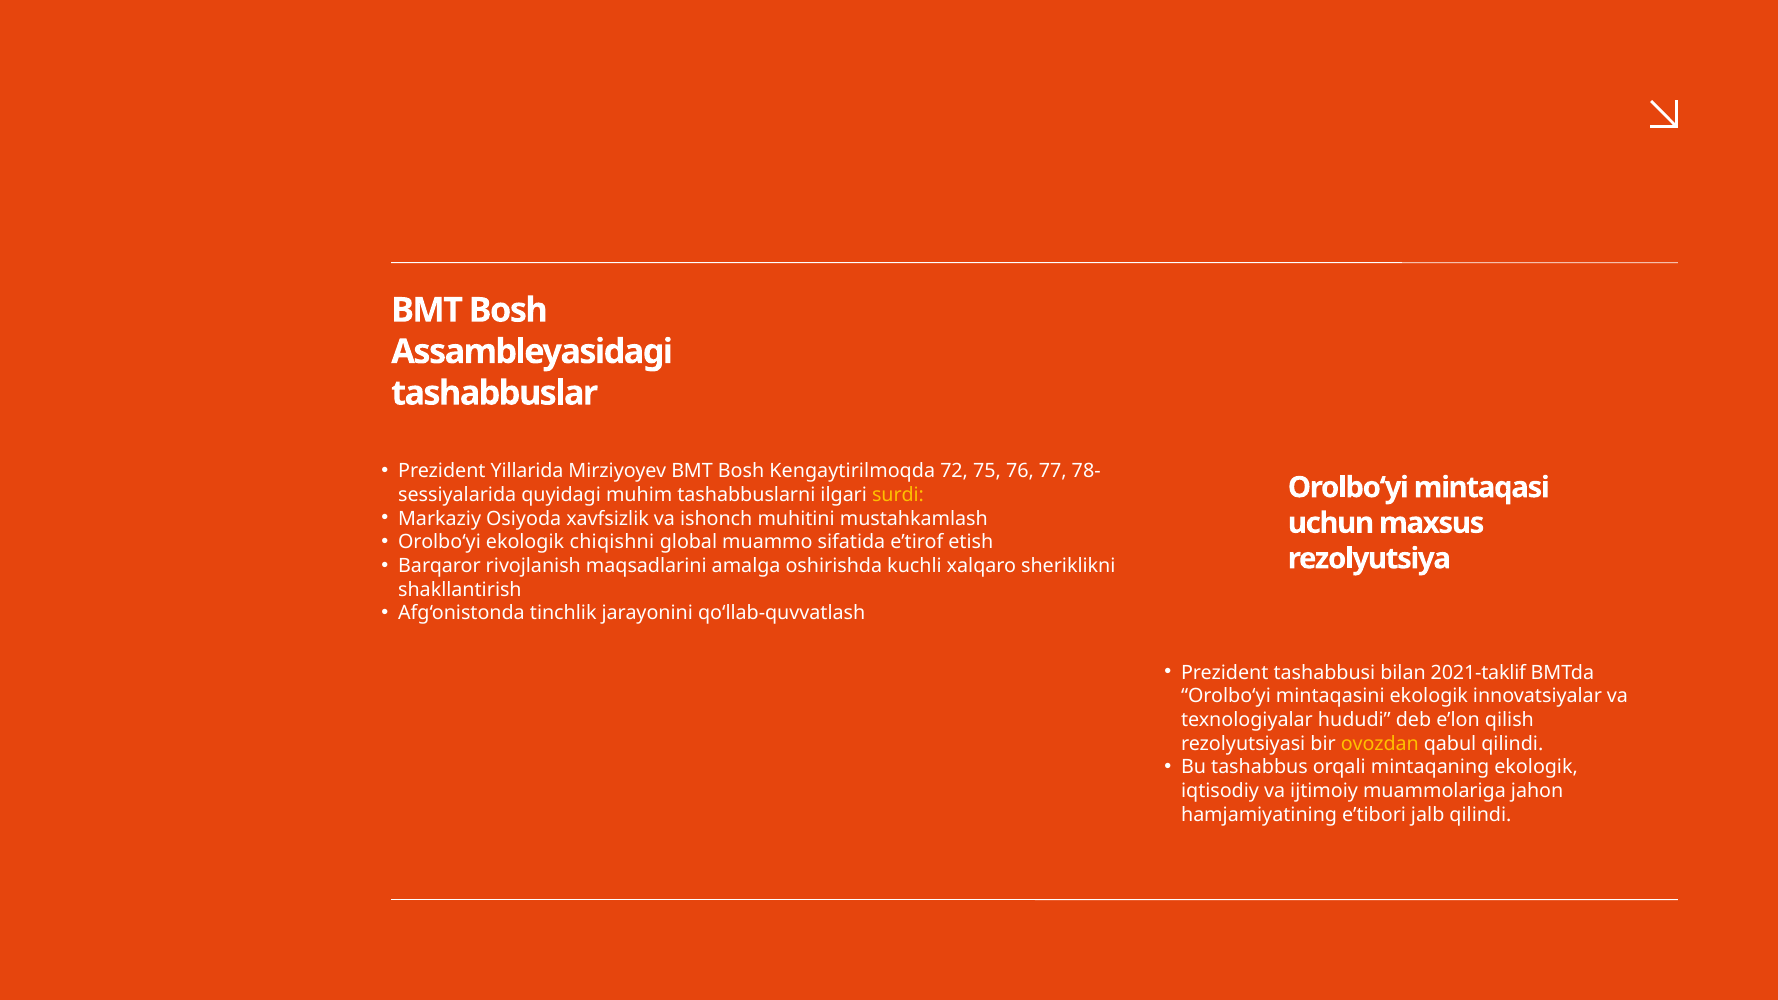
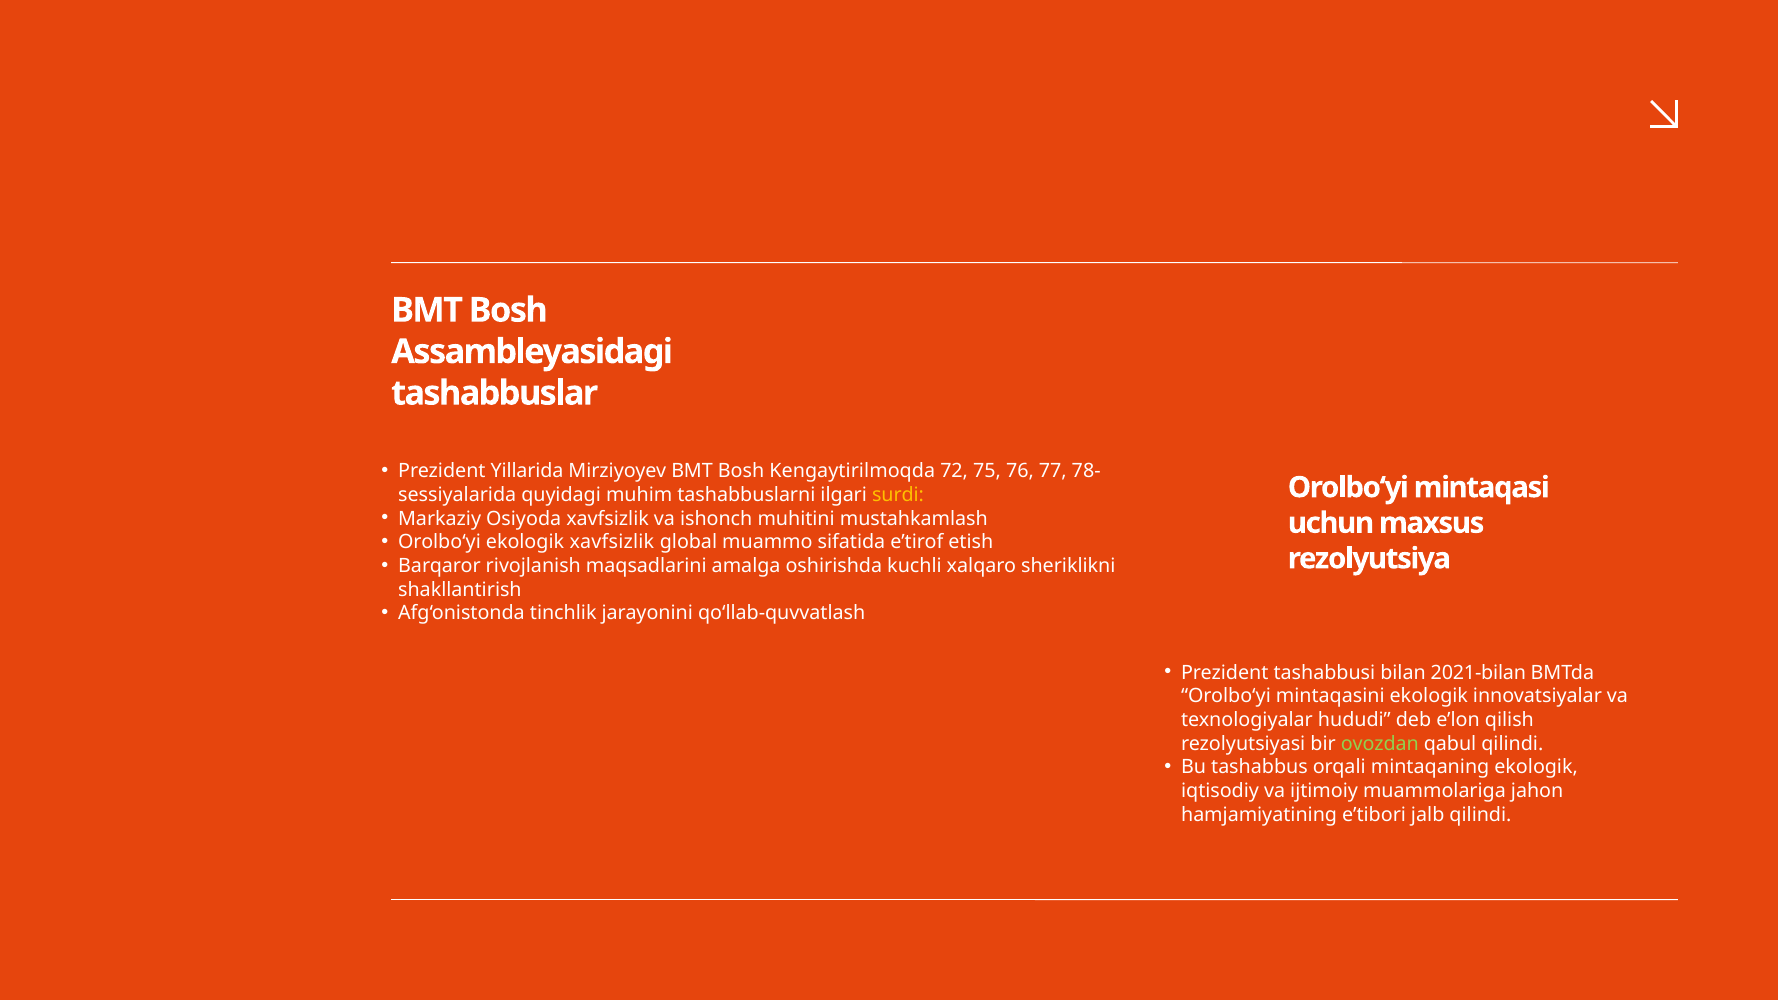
ekologik chiqishni: chiqishni -> xavfsizlik
2021-taklif: 2021-taklif -> 2021-bilan
ovozdan colour: yellow -> light green
